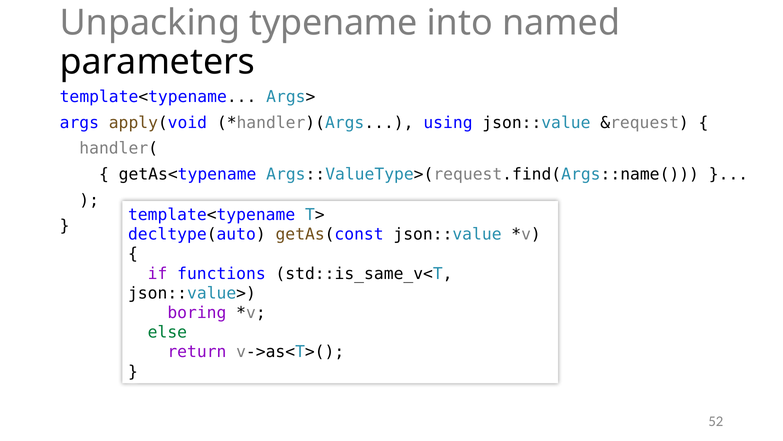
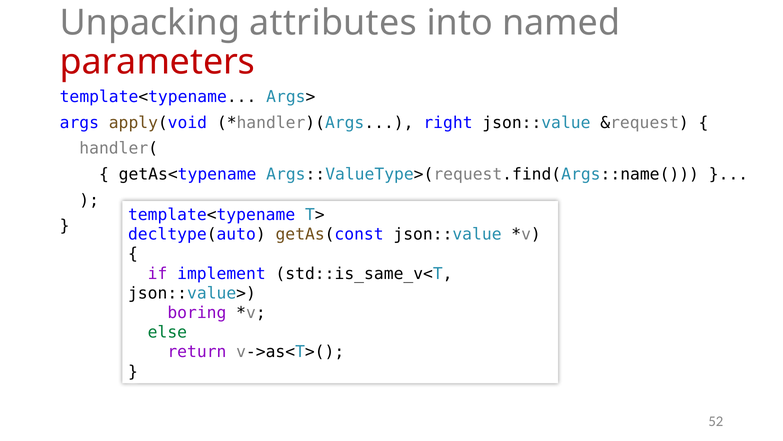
typename: typename -> attributes
parameters colour: black -> red
using: using -> right
functions: functions -> implement
